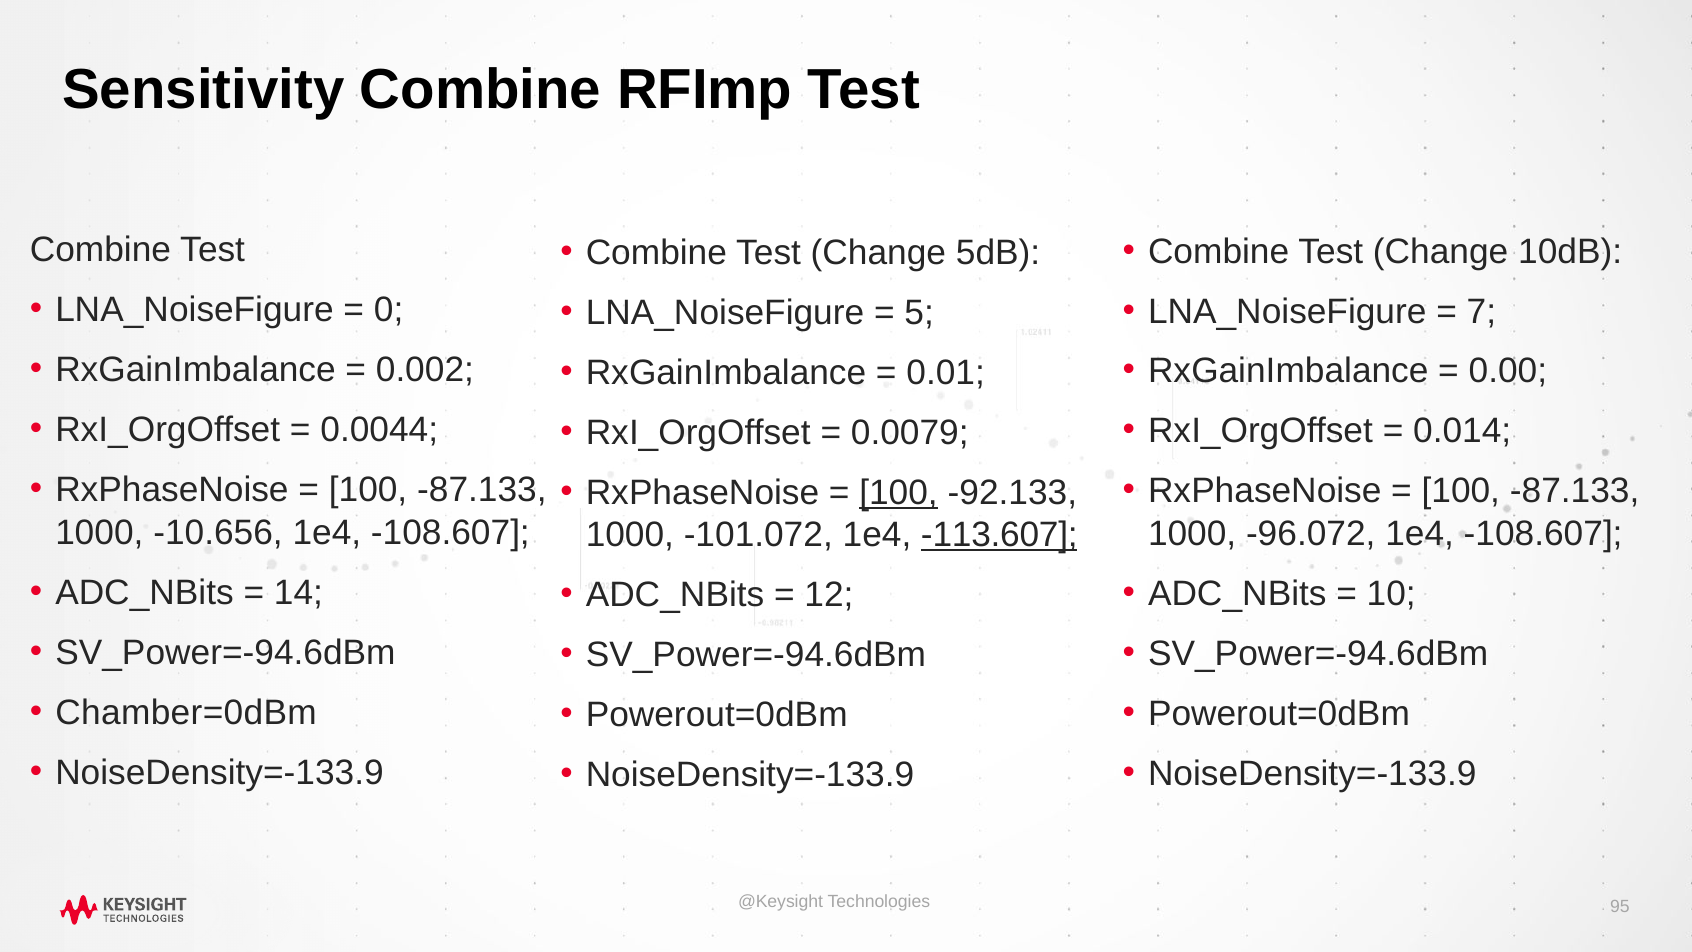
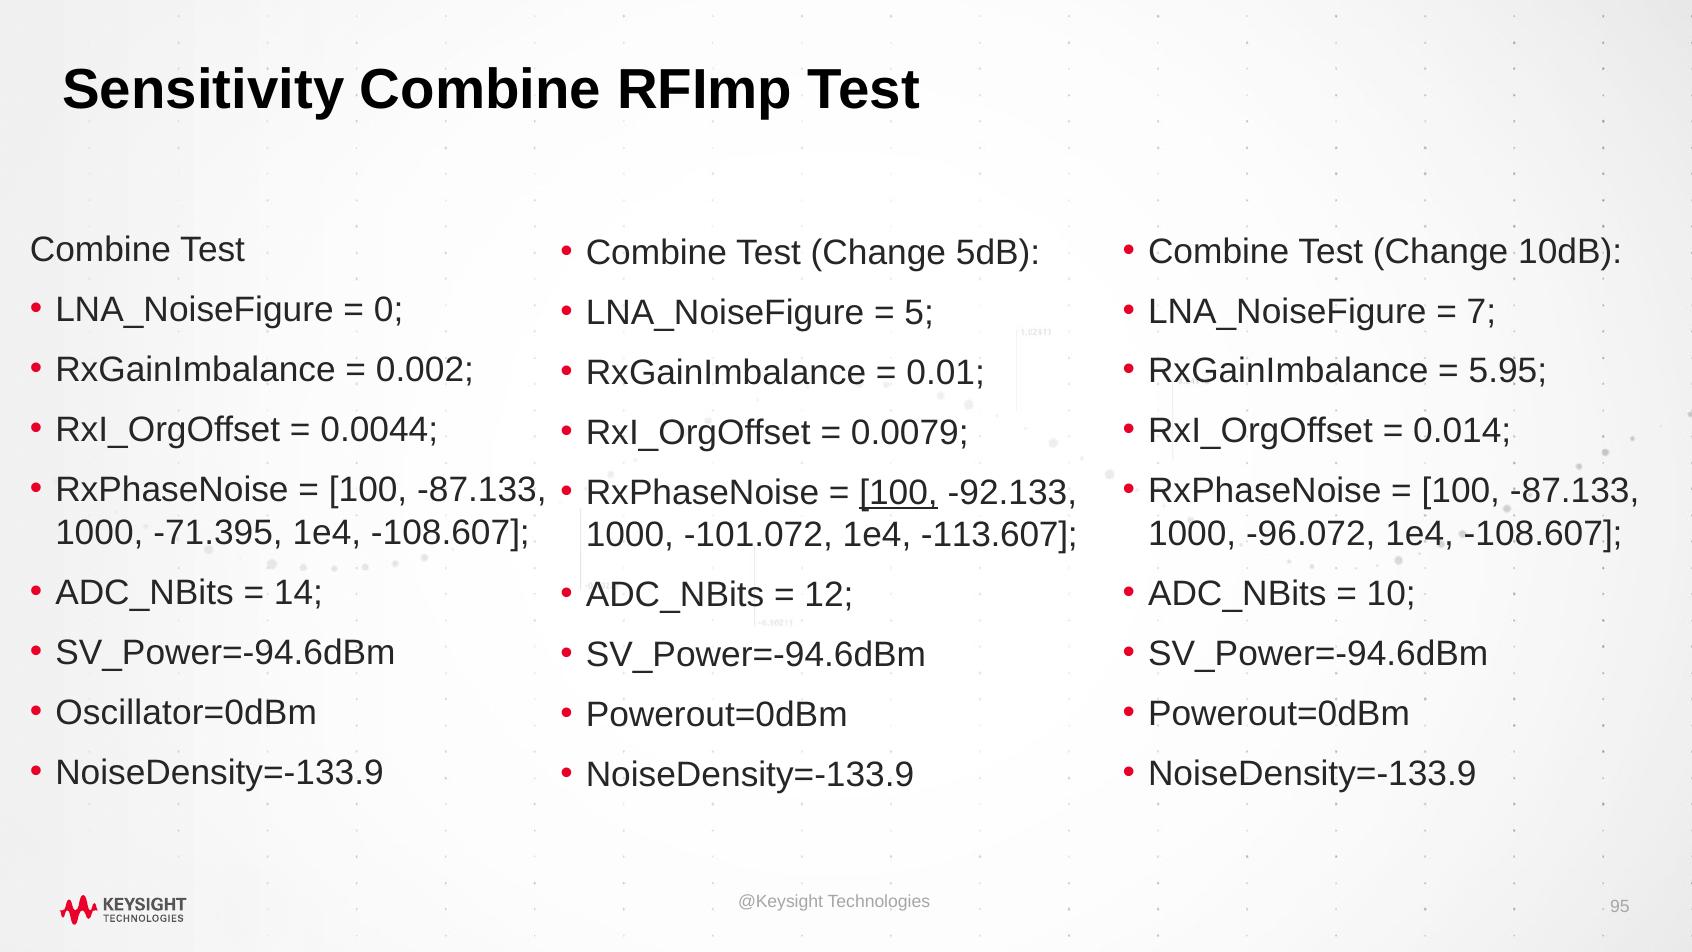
0.00: 0.00 -> 5.95
-10.656: -10.656 -> -71.395
-113.607 underline: present -> none
Chamber=0dBm: Chamber=0dBm -> Oscillator=0dBm
